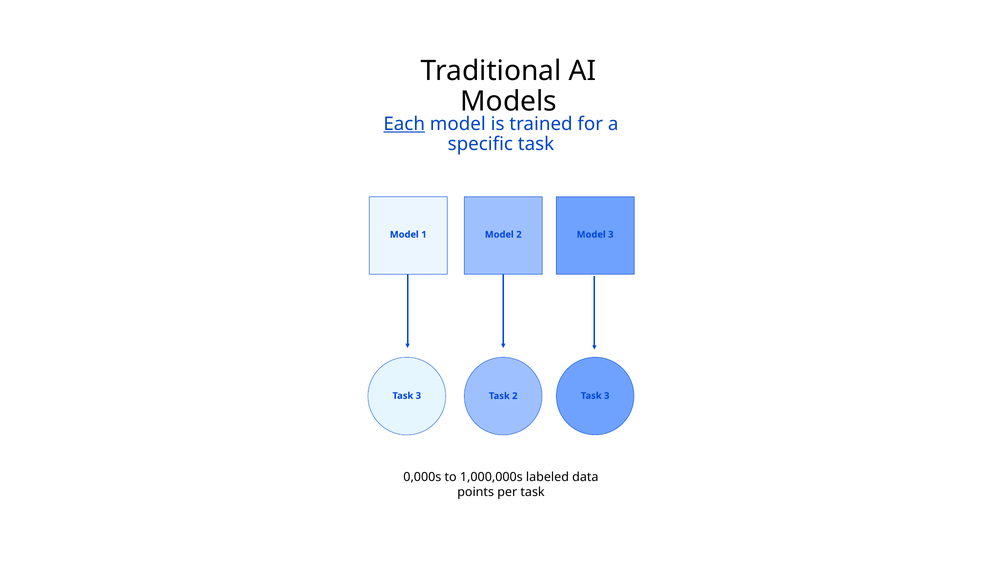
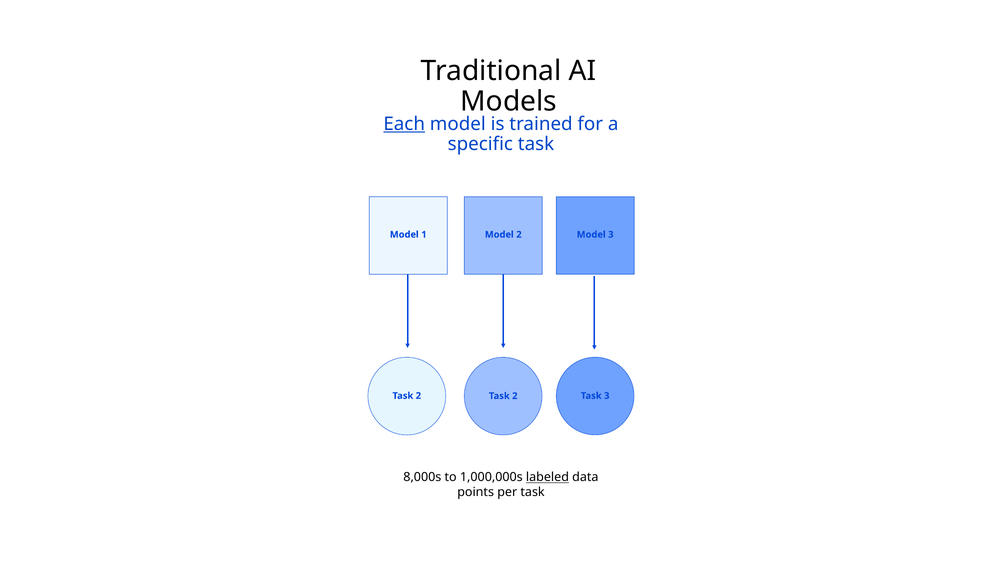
3 at (418, 396): 3 -> 2
0,000s: 0,000s -> 8,000s
labeled underline: none -> present
